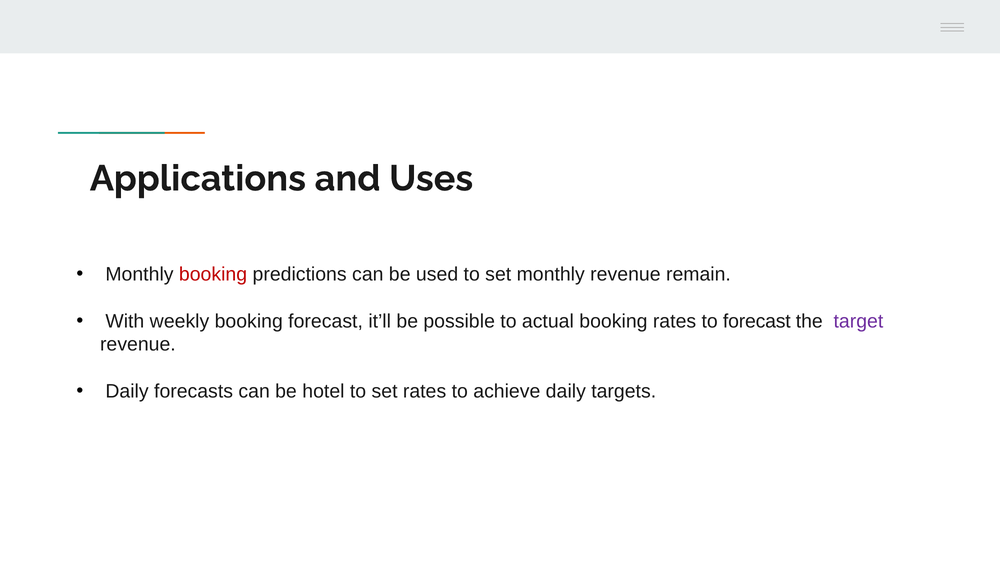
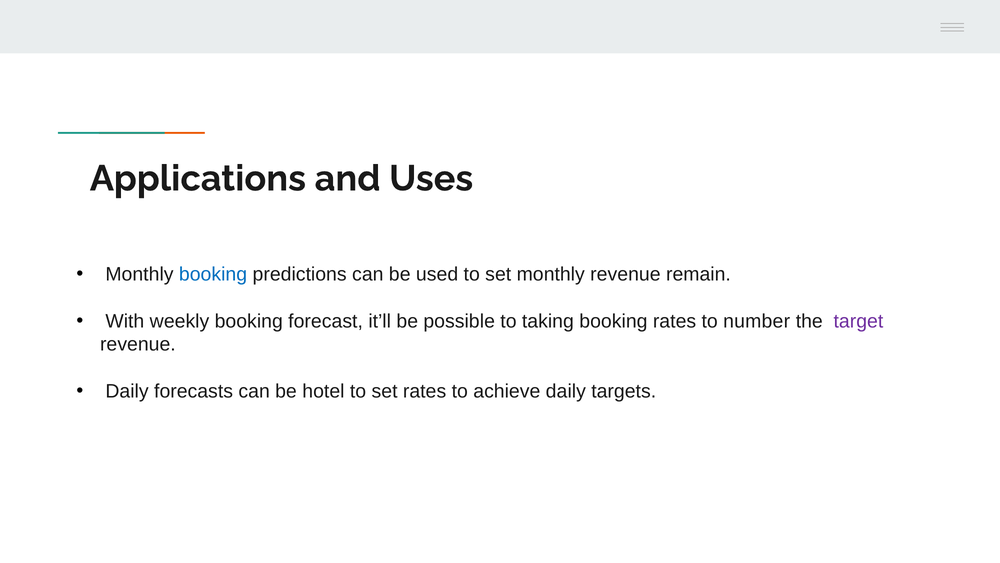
booking at (213, 274) colour: red -> blue
actual: actual -> taking
to forecast: forecast -> number
